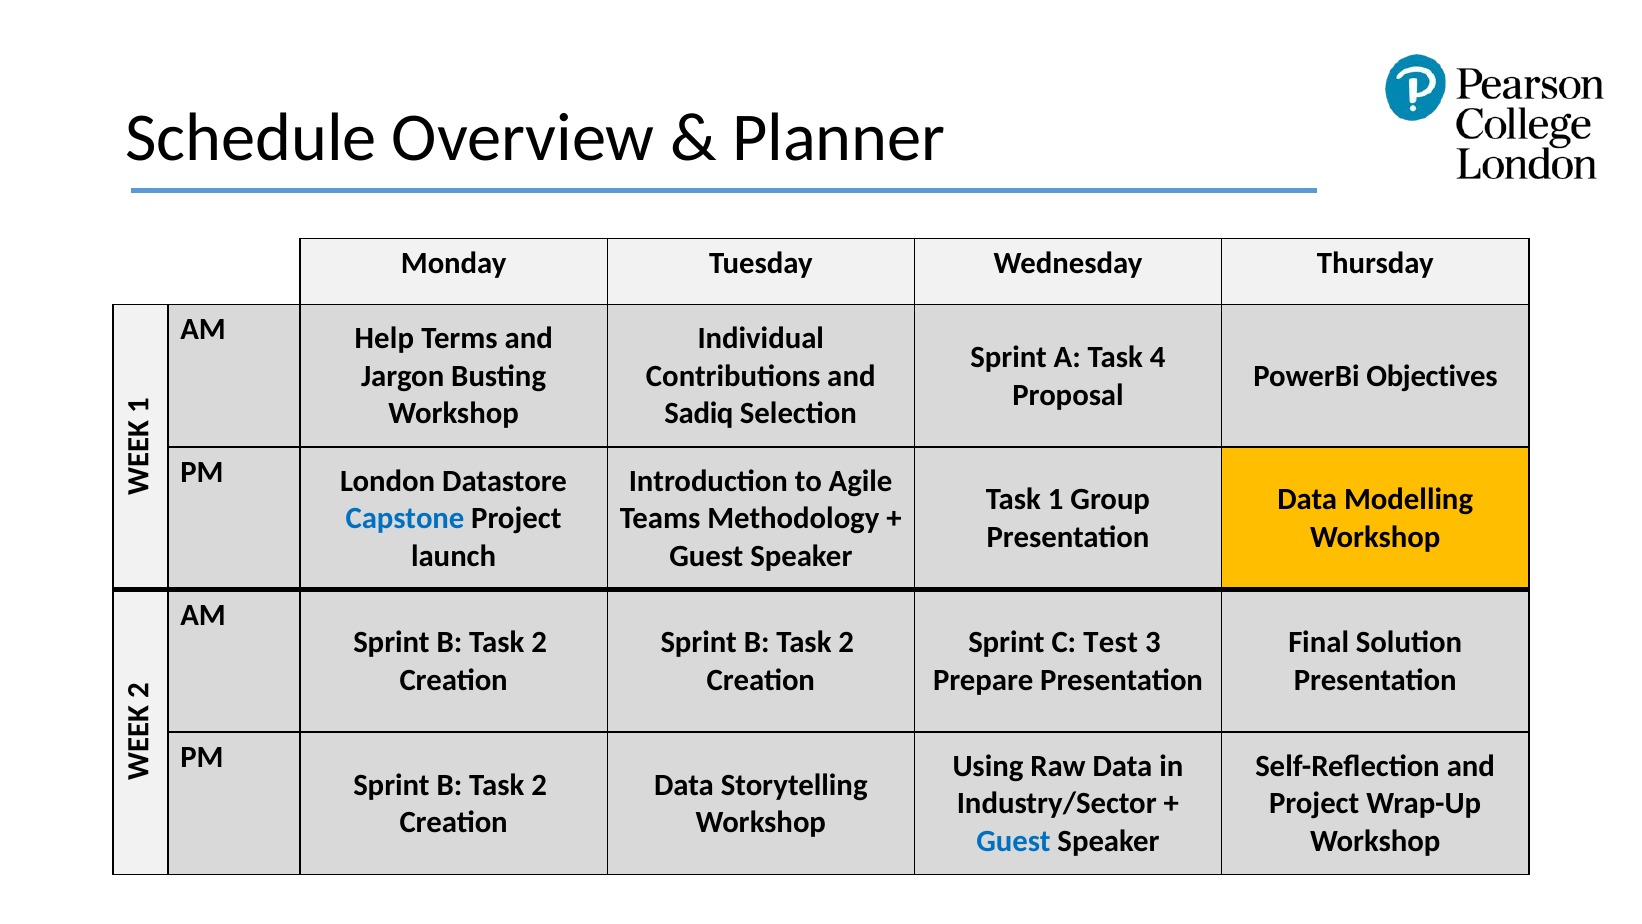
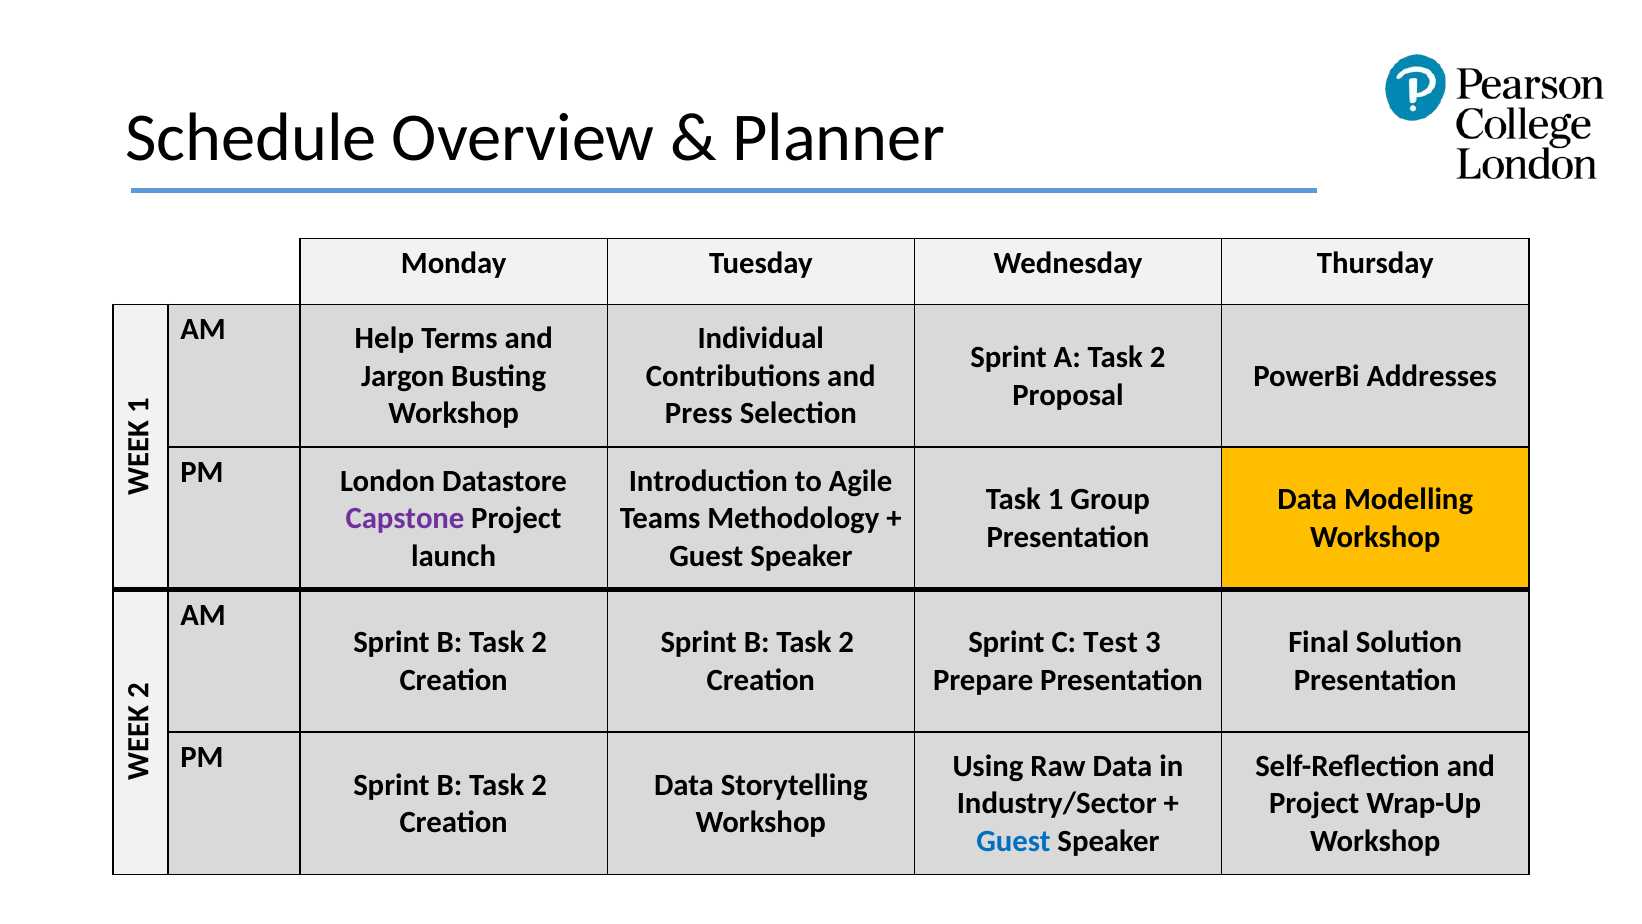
A Task 4: 4 -> 2
Objectives: Objectives -> Addresses
Sadiq: Sadiq -> Press
Capstone colour: blue -> purple
